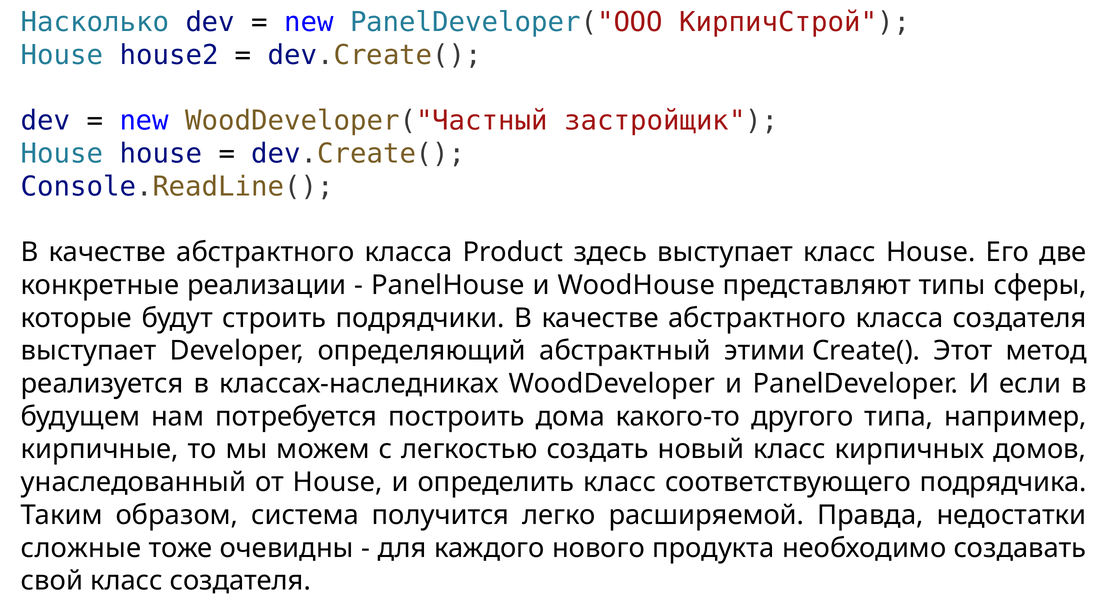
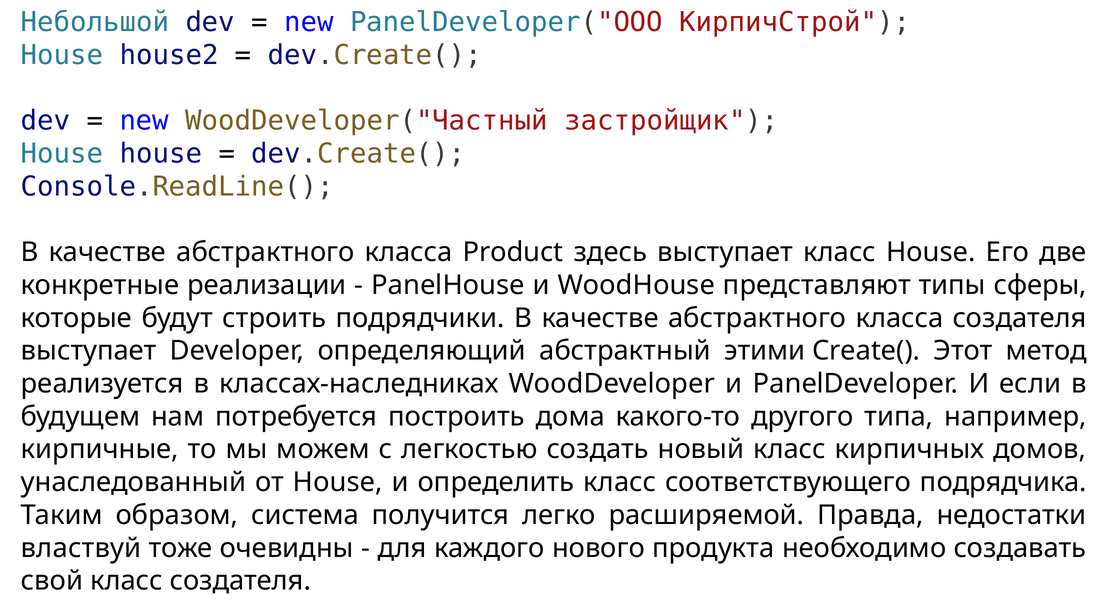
Насколько: Насколько -> Небольшой
сложные: сложные -> властвуй
